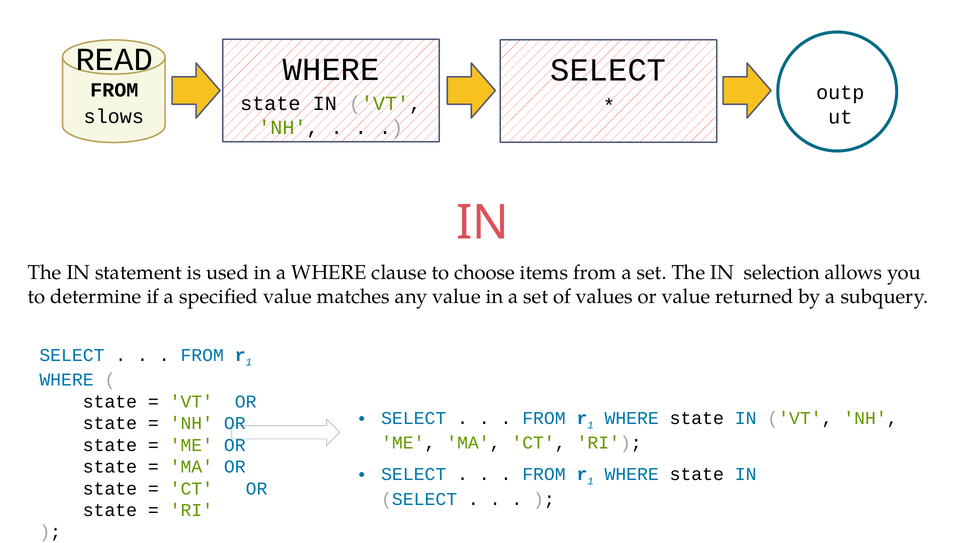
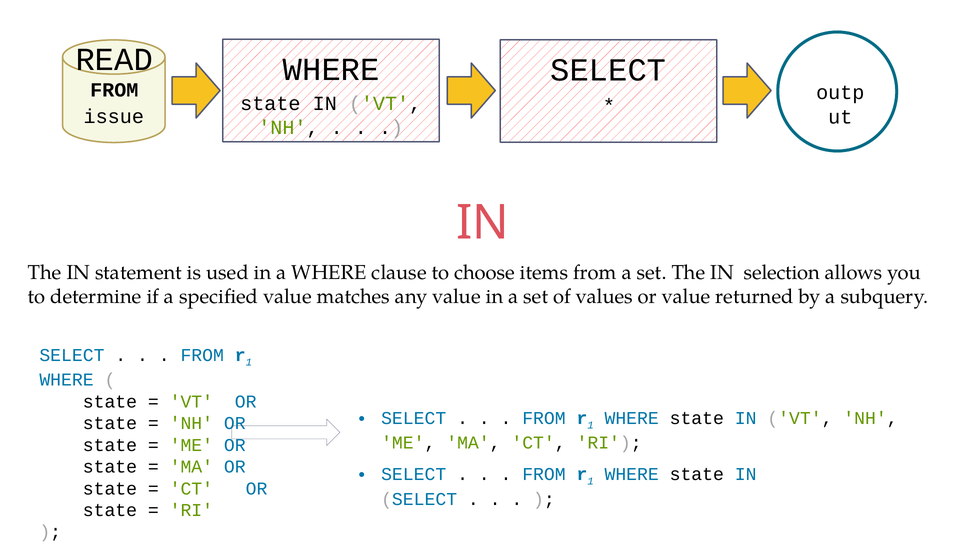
slows: slows -> issue
